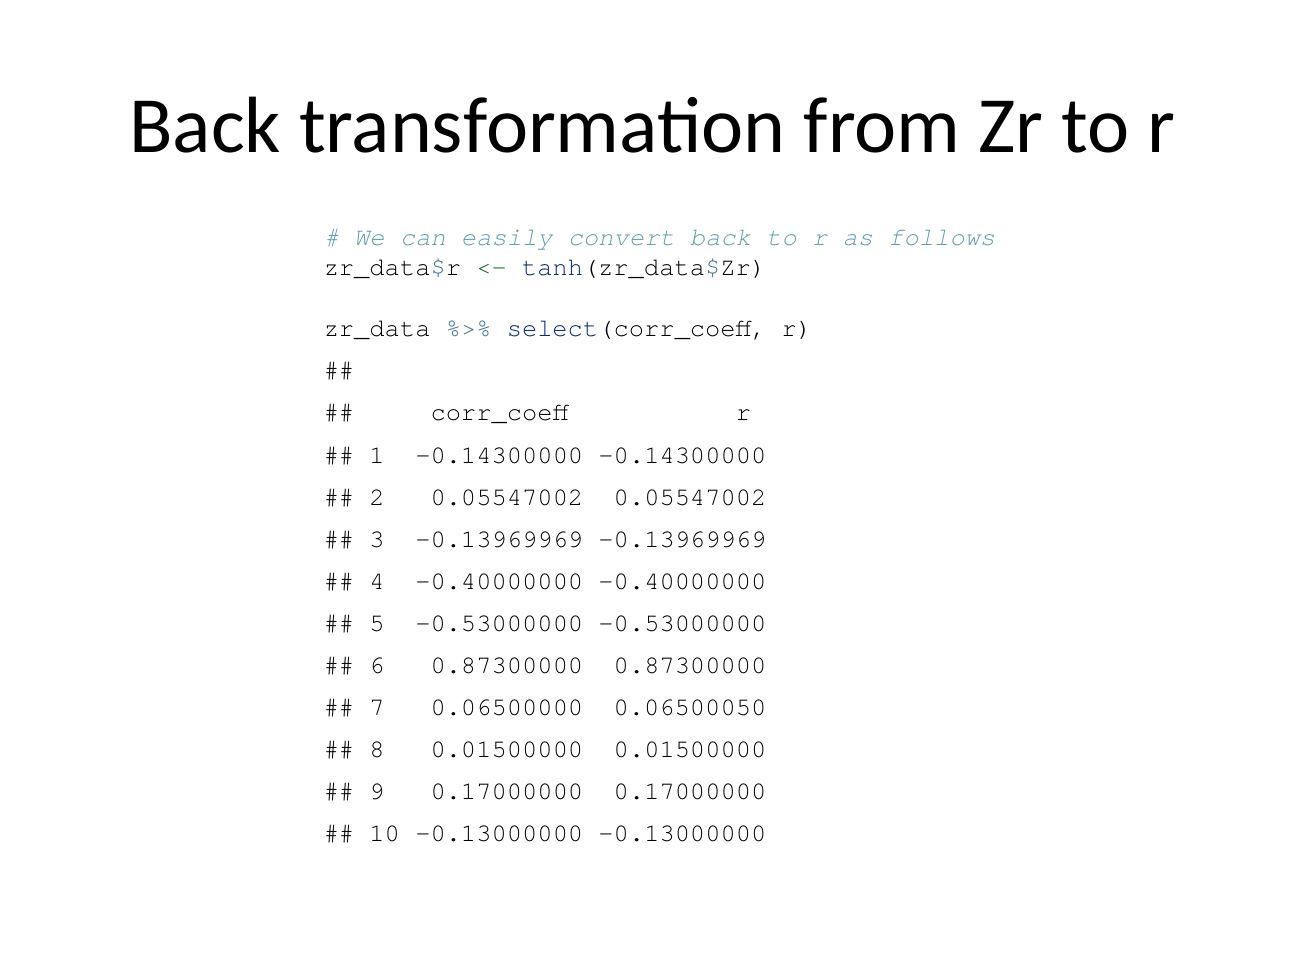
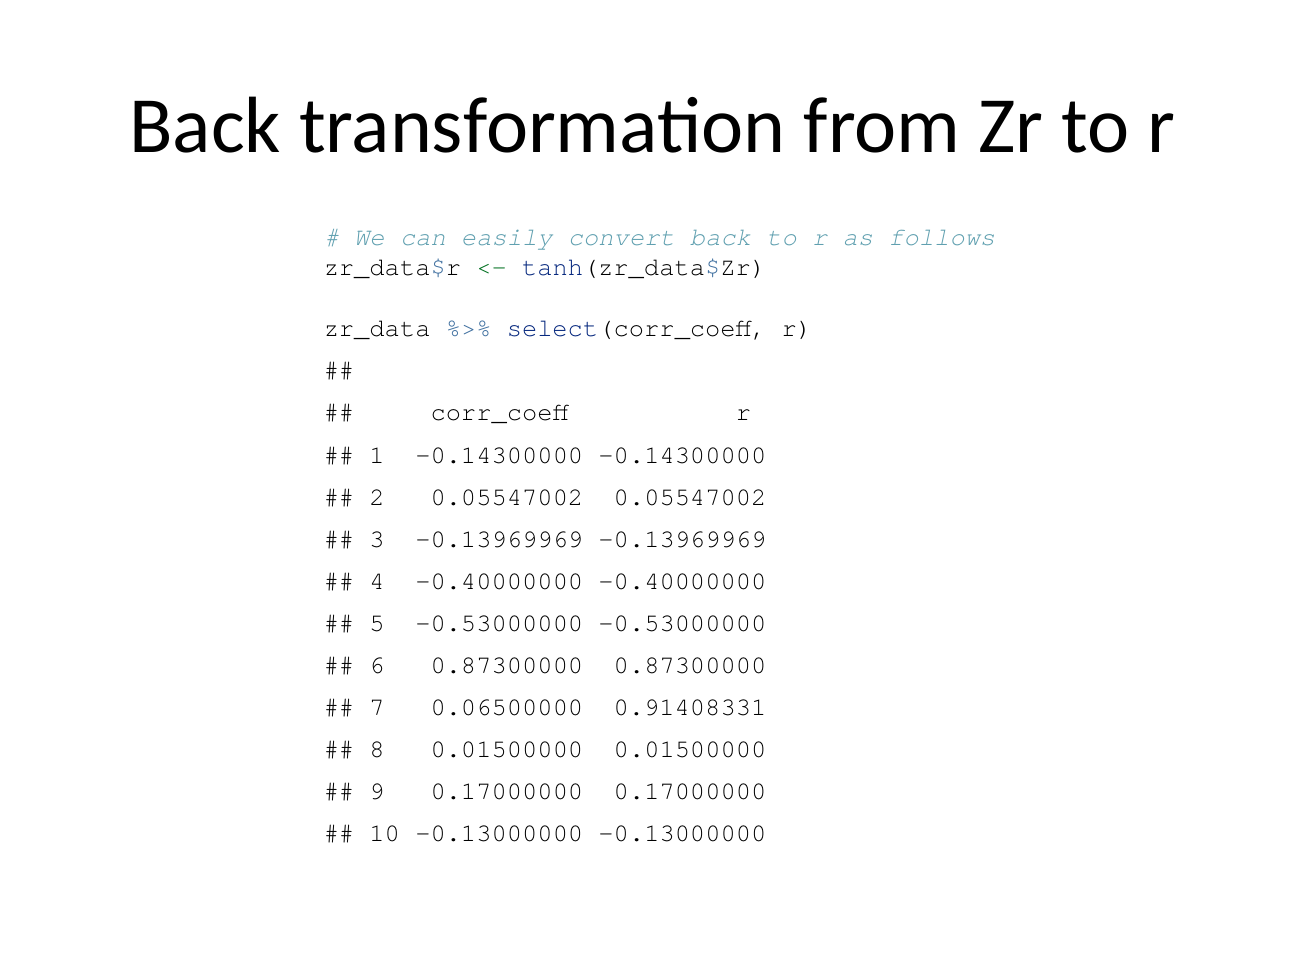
0.06500050: 0.06500050 -> 0.91408331
